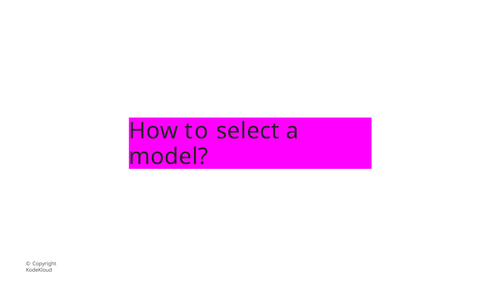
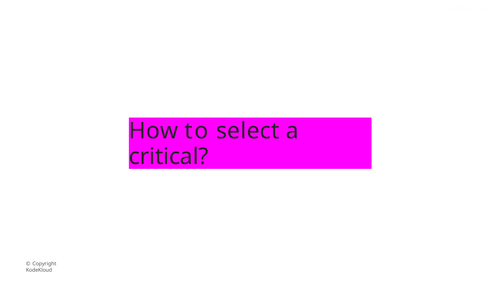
model: model -> critical
